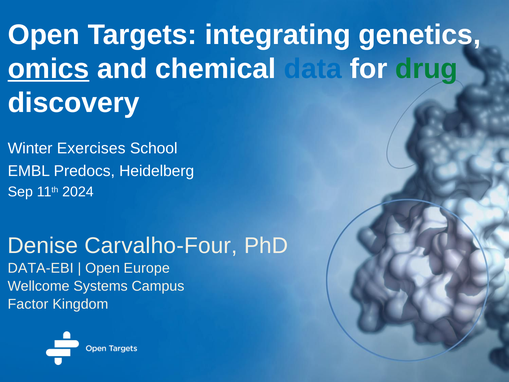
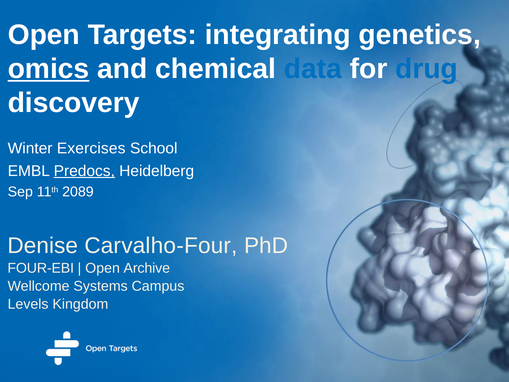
drug colour: green -> blue
Predocs underline: none -> present
2024: 2024 -> 2089
DATA-EBI: DATA-EBI -> FOUR-EBI
Europe: Europe -> Archive
Factor: Factor -> Levels
